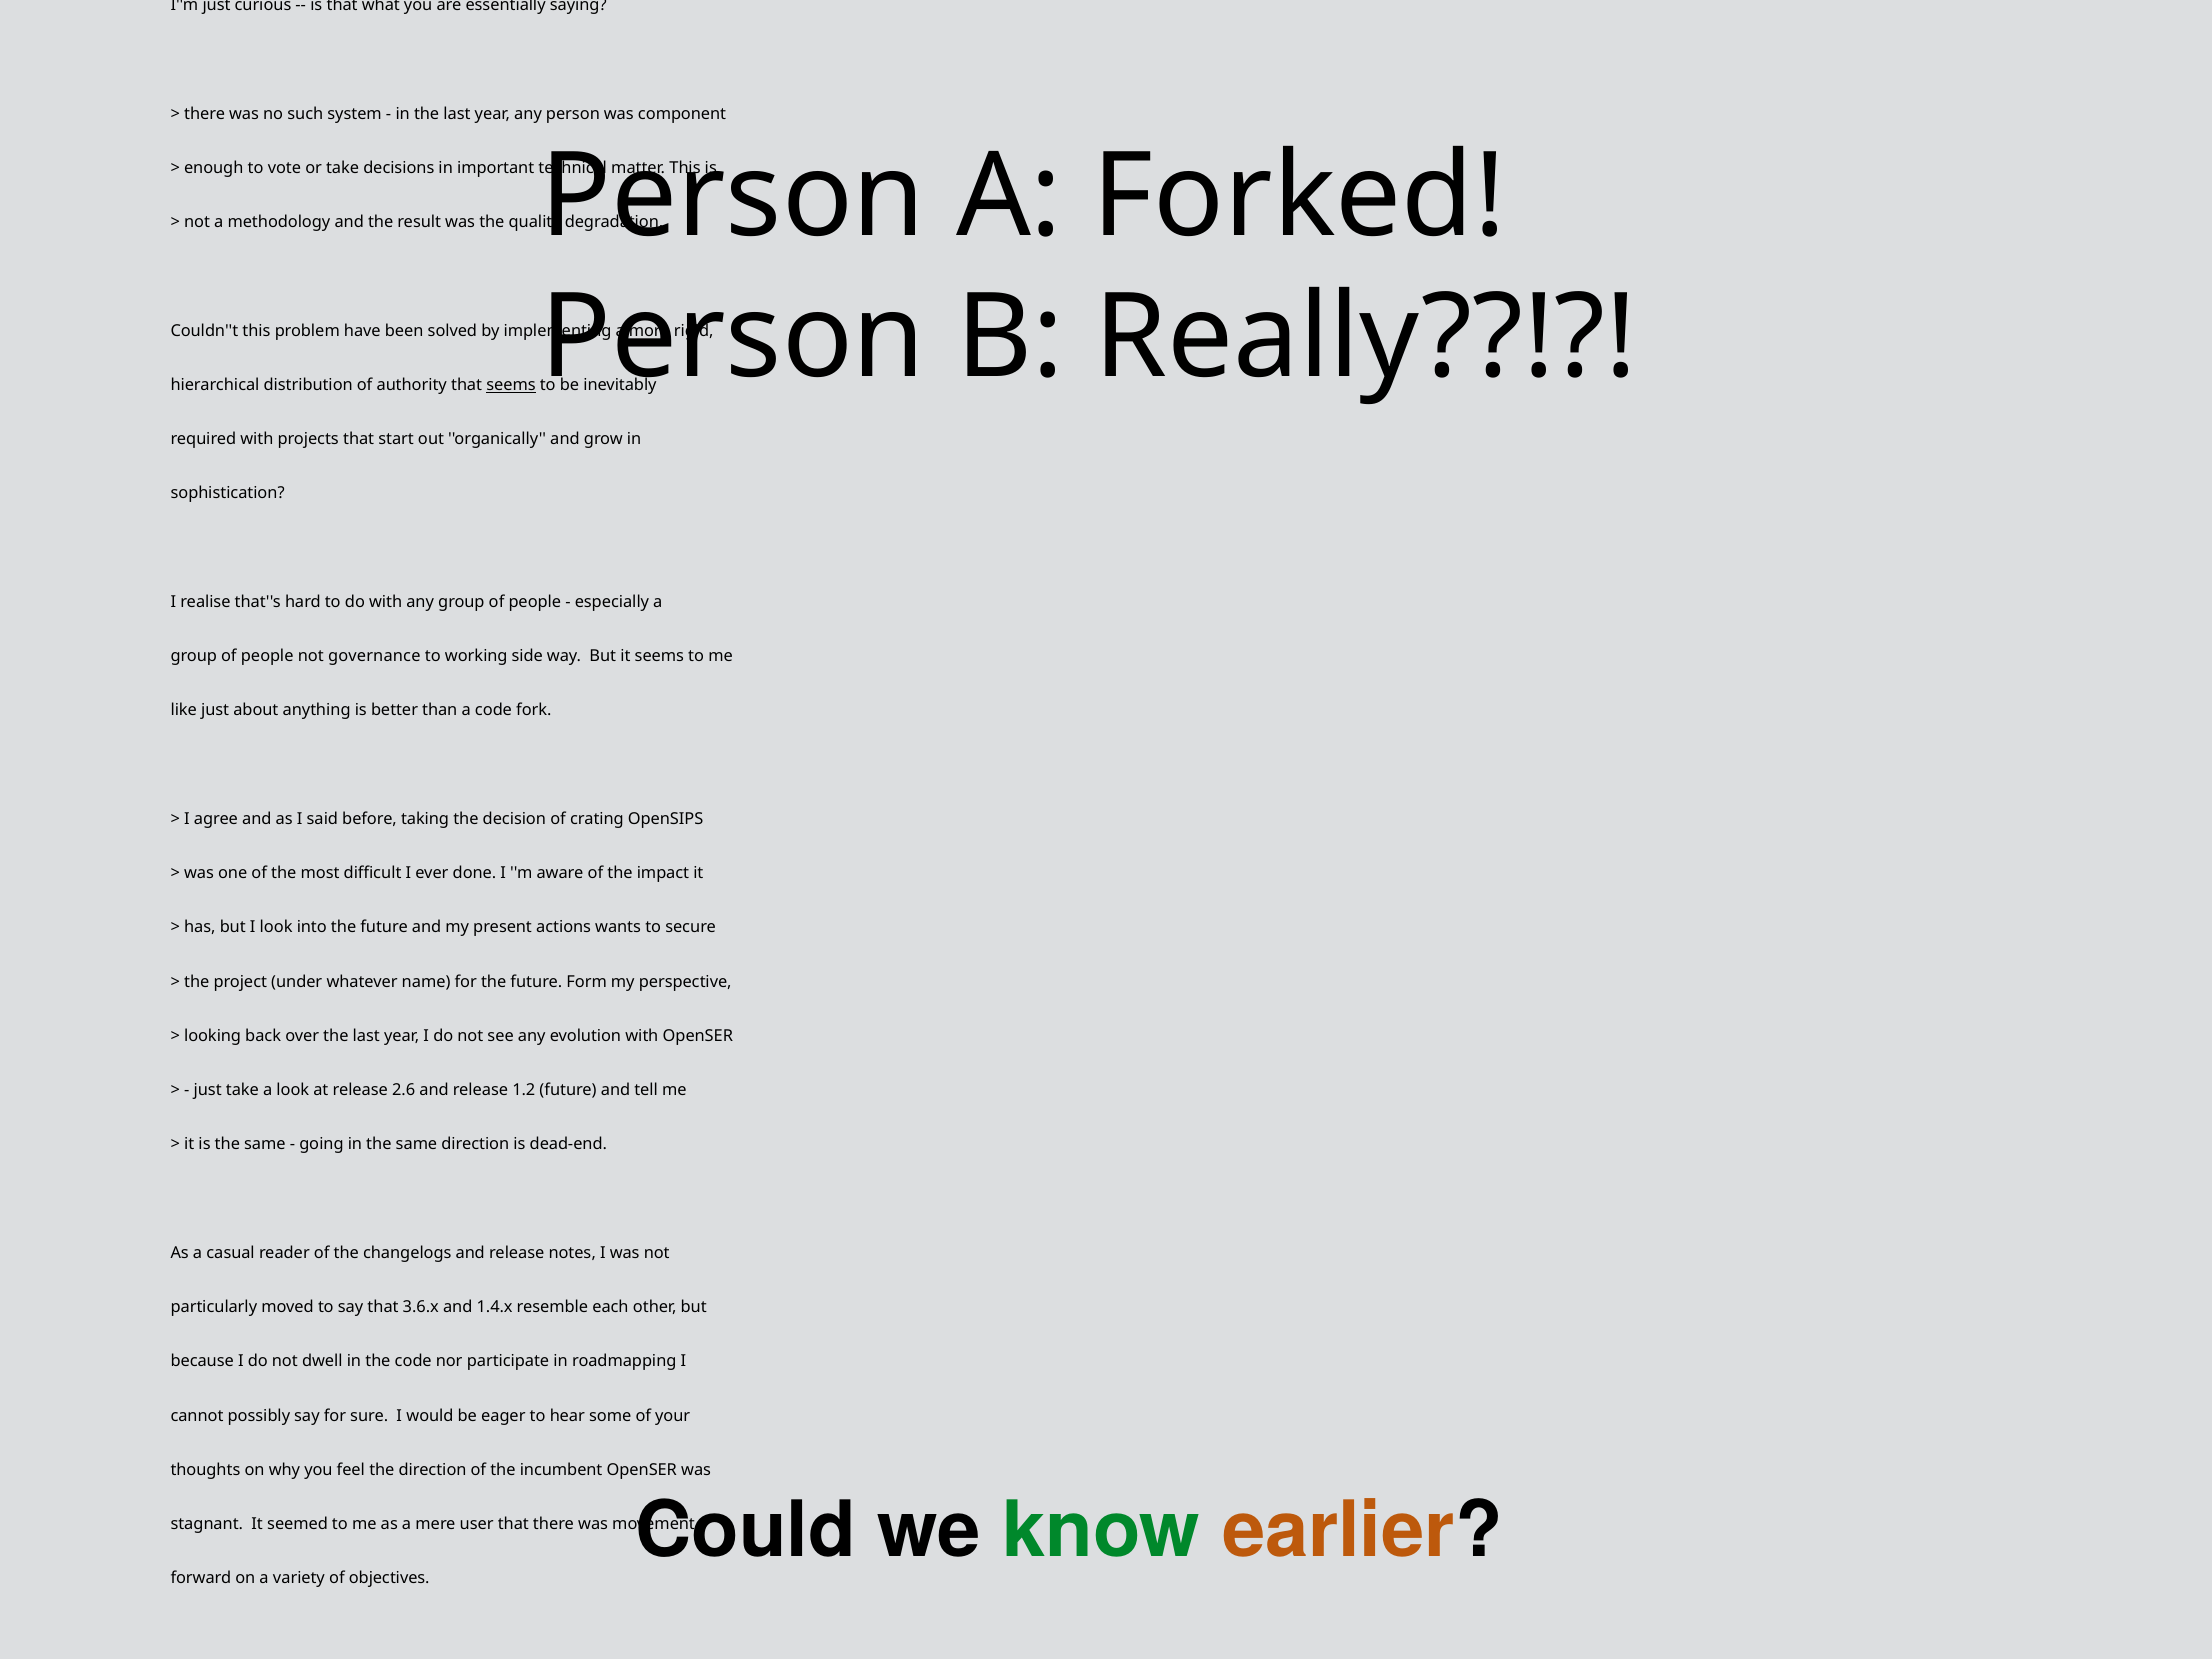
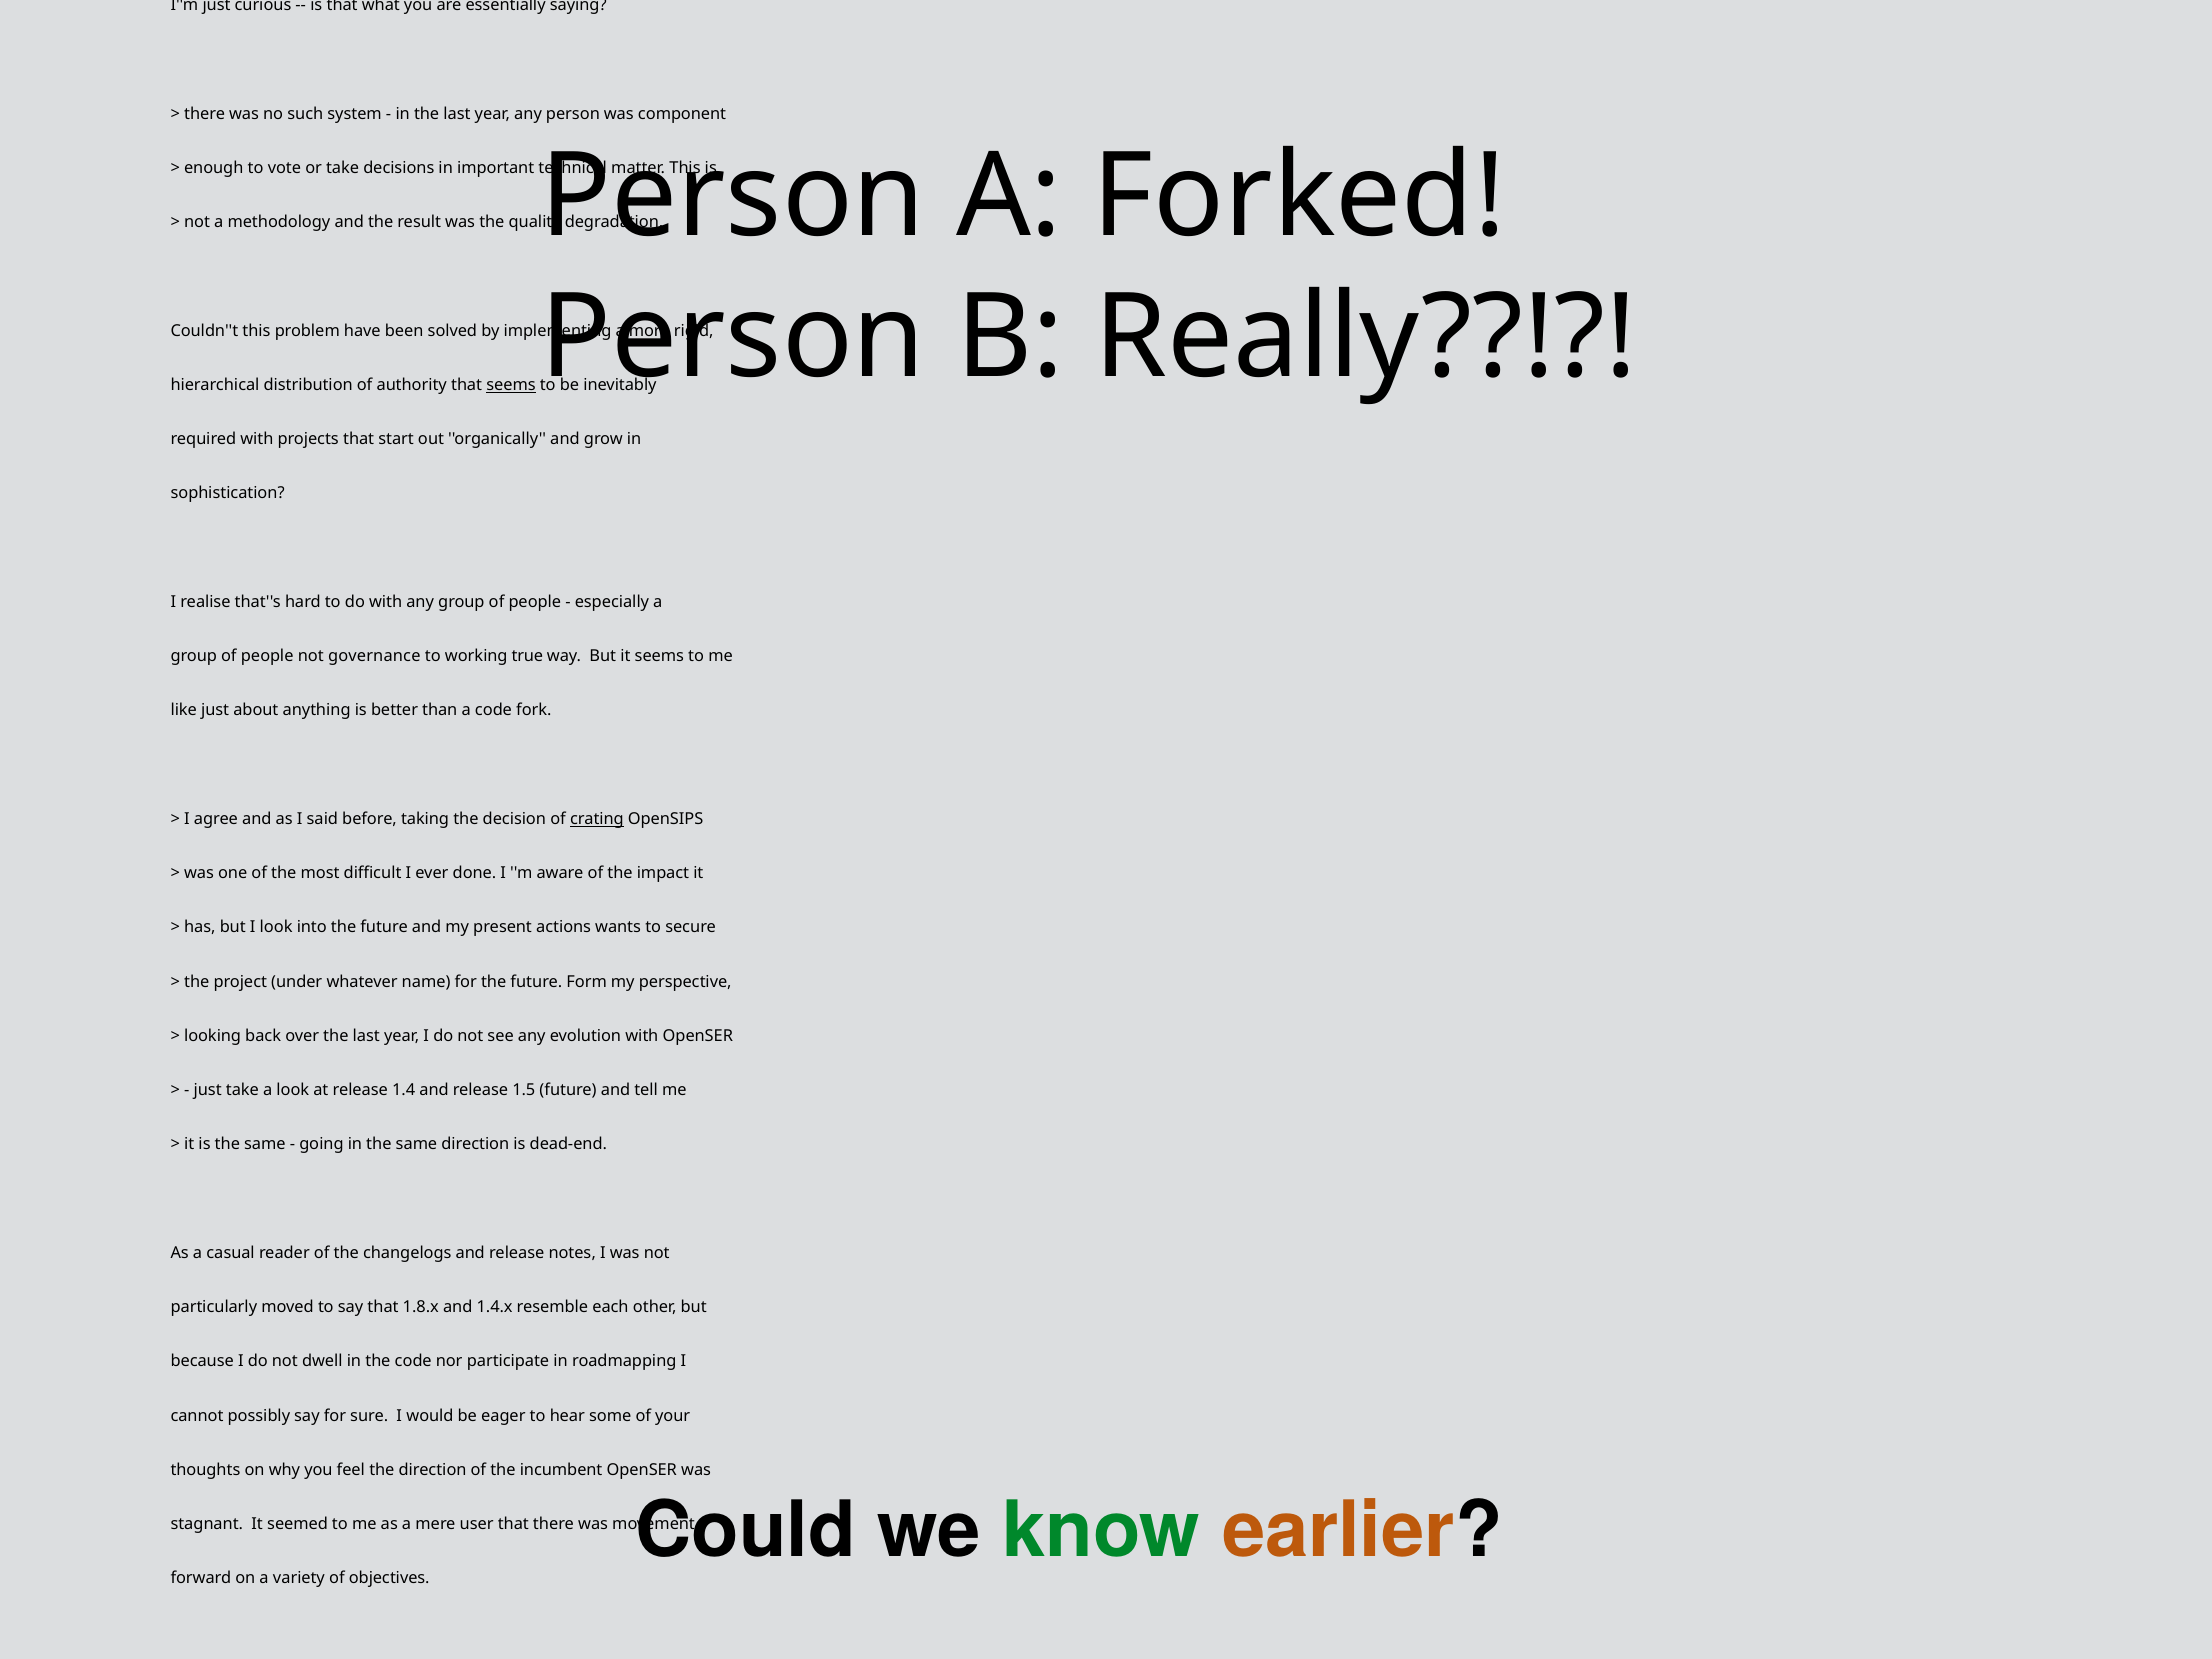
working side: side -> true
crating underline: none -> present
release 2.6: 2.6 -> 1.4
1.2: 1.2 -> 1.5
3.6.x: 3.6.x -> 1.8.x
